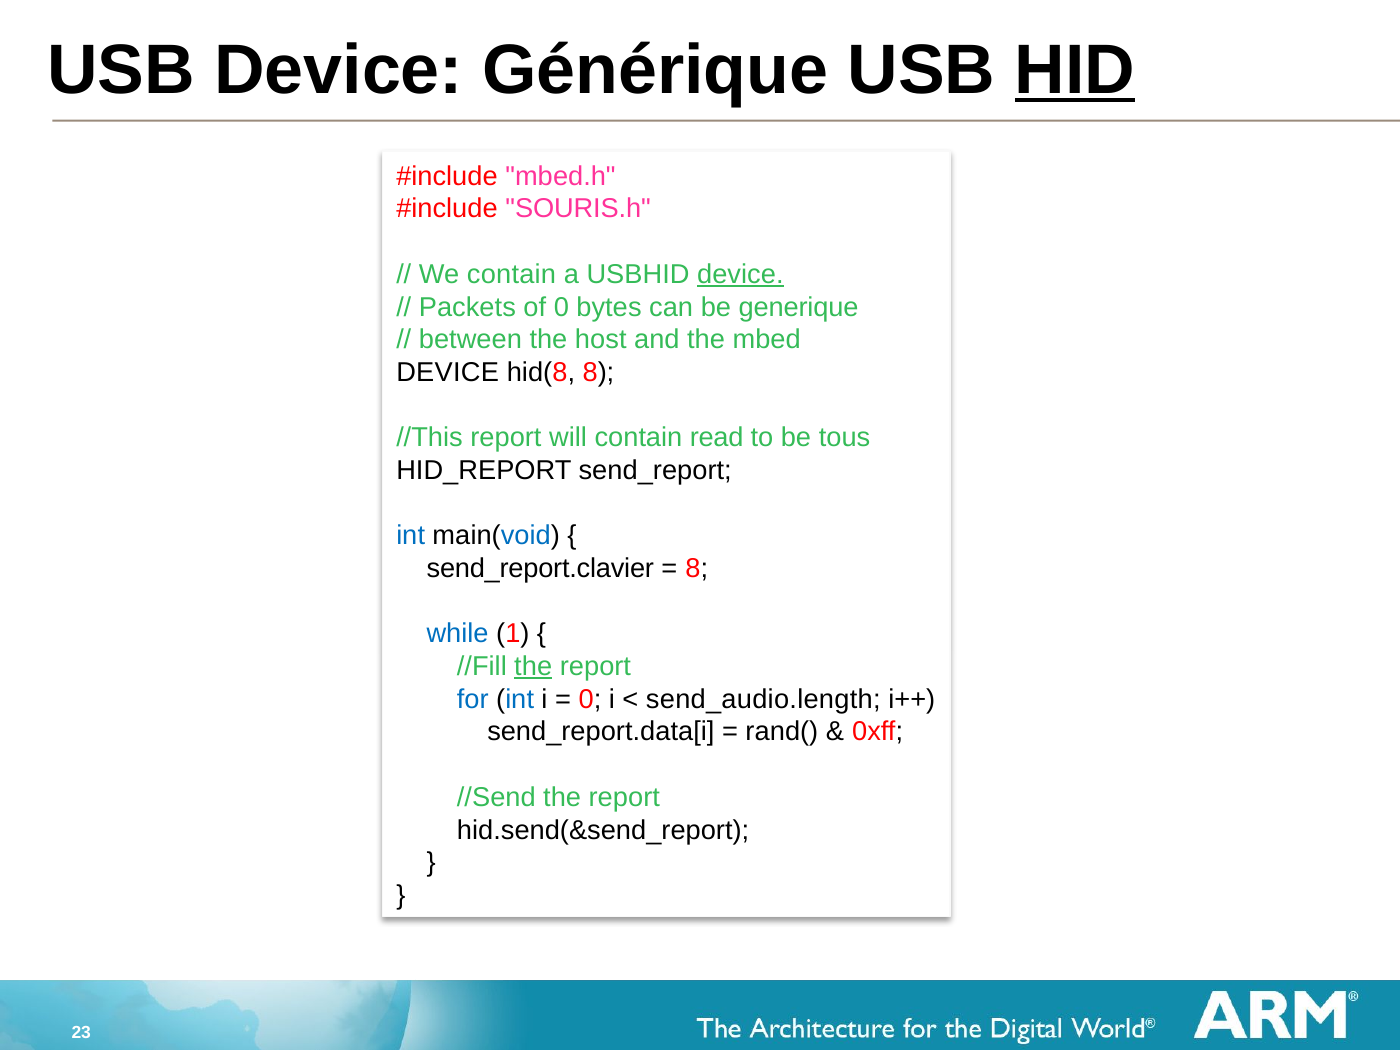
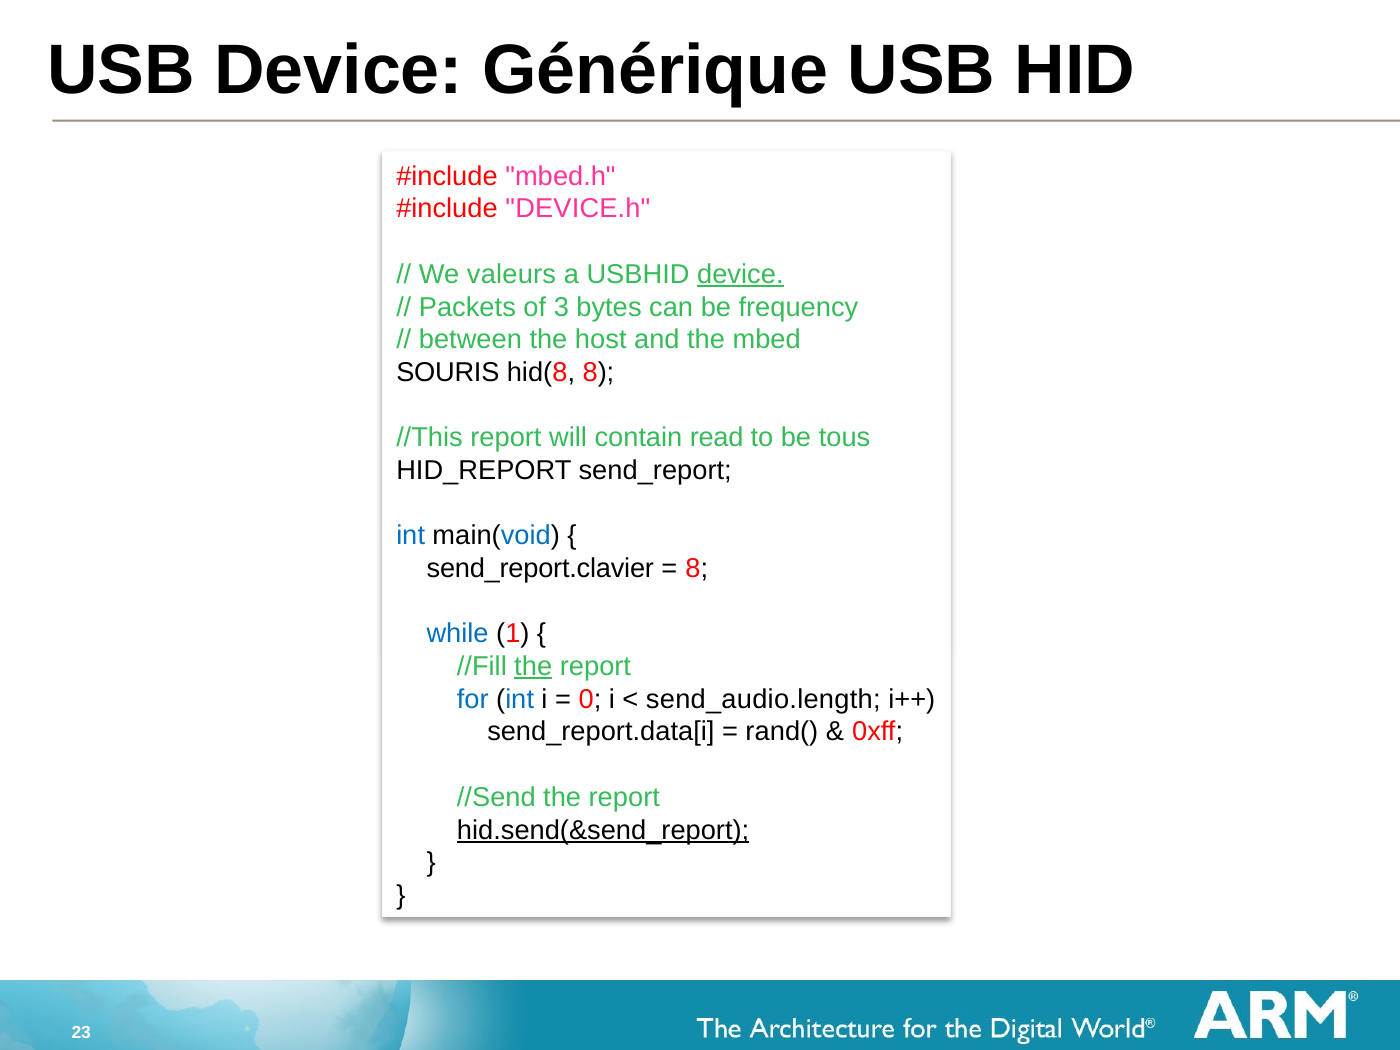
HID underline: present -> none
SOURIS.h: SOURIS.h -> DEVICE.h
We contain: contain -> valeurs
of 0: 0 -> 3
generique: generique -> frequency
DEVICE at (448, 372): DEVICE -> SOURIS
hid.send(&send_report underline: none -> present
